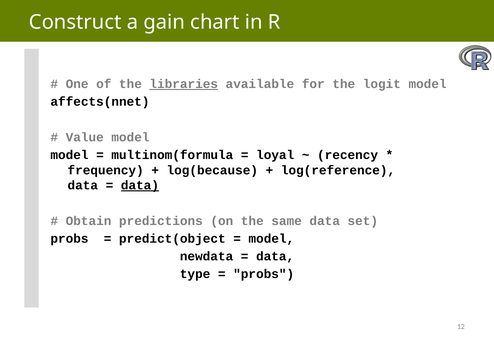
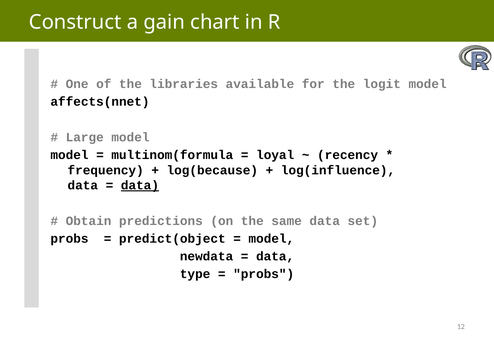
libraries underline: present -> none
Value: Value -> Large
log(reference: log(reference -> log(influence
